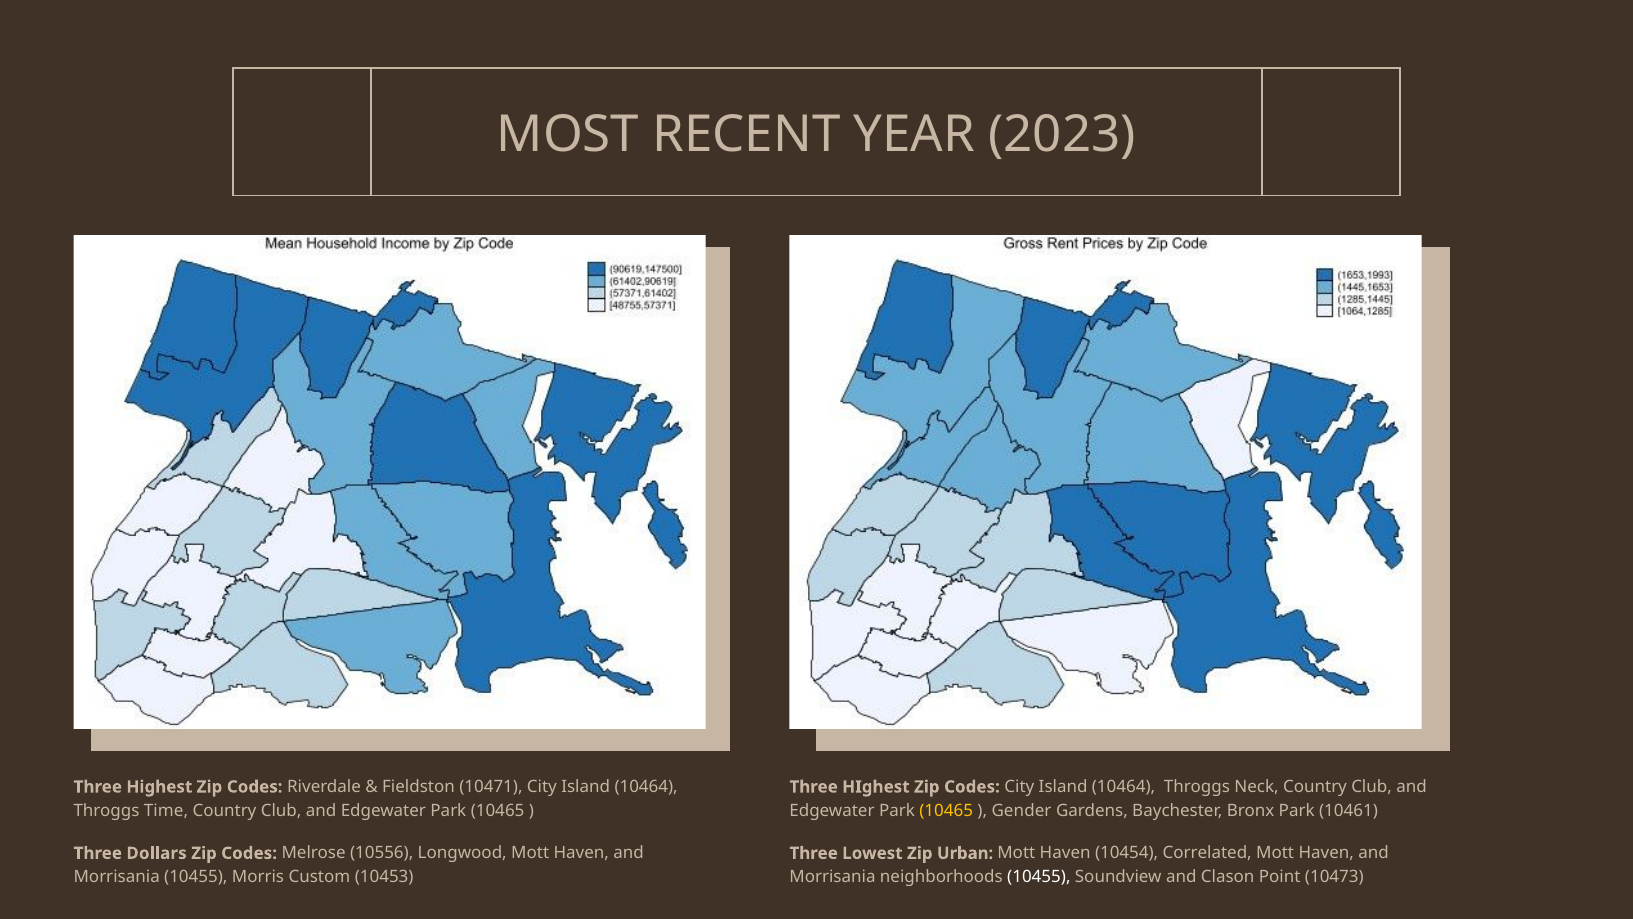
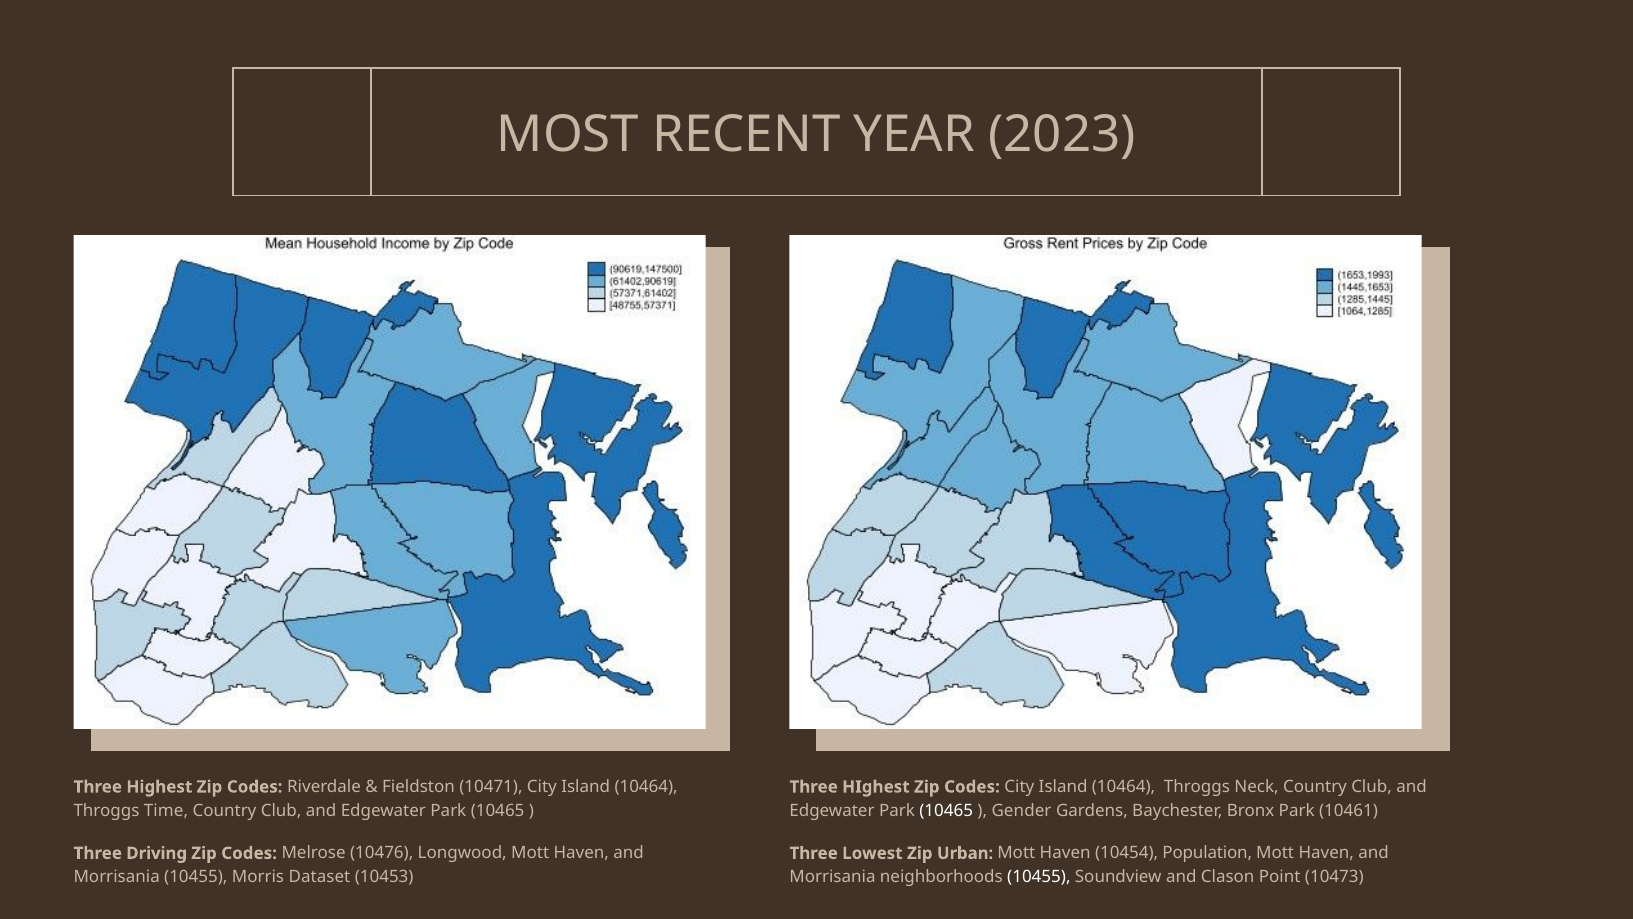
10465 at (946, 810) colour: yellow -> white
Dollars: Dollars -> Driving
10556: 10556 -> 10476
Correlated: Correlated -> Population
Custom: Custom -> Dataset
